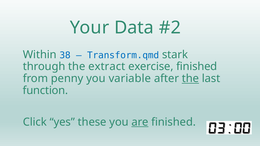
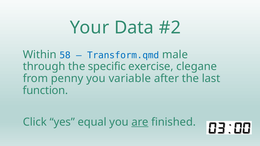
38: 38 -> 58
stark: stark -> male
extract: extract -> specific
exercise finished: finished -> clegane
the at (190, 79) underline: present -> none
these: these -> equal
